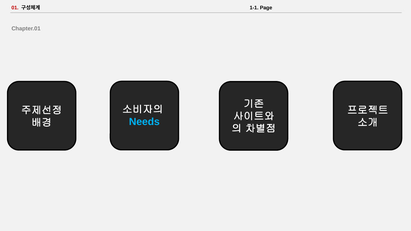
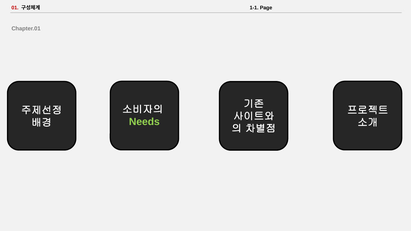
Needs colour: light blue -> light green
